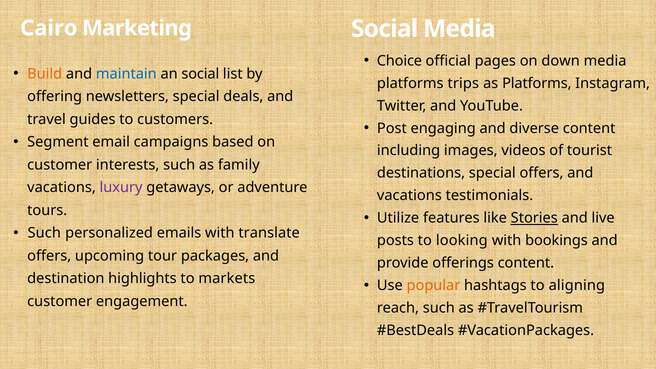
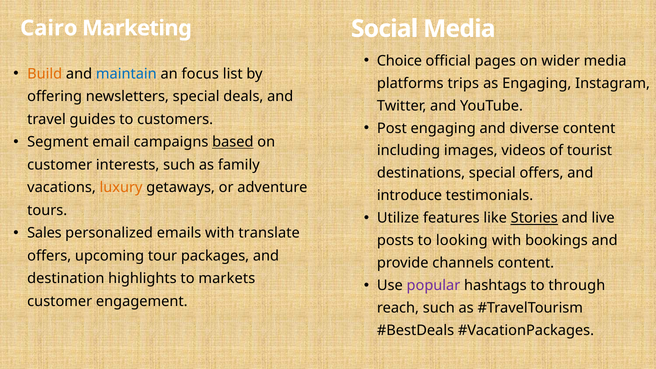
down: down -> wider
an social: social -> focus
as Platforms: Platforms -> Engaging
based underline: none -> present
luxury colour: purple -> orange
vacations at (409, 196): vacations -> introduce
Such at (44, 233): Such -> Sales
offerings: offerings -> channels
popular colour: orange -> purple
aligning: aligning -> through
